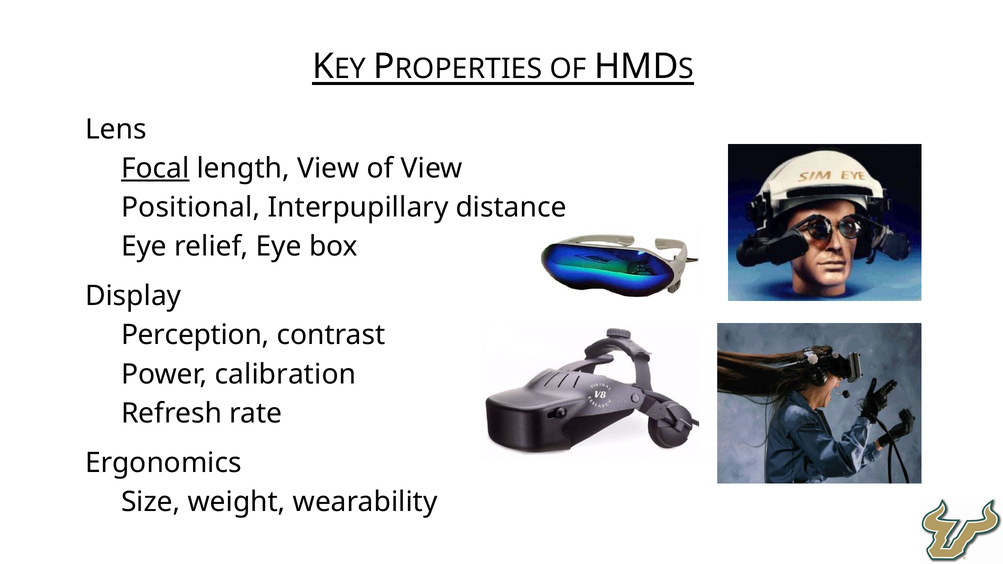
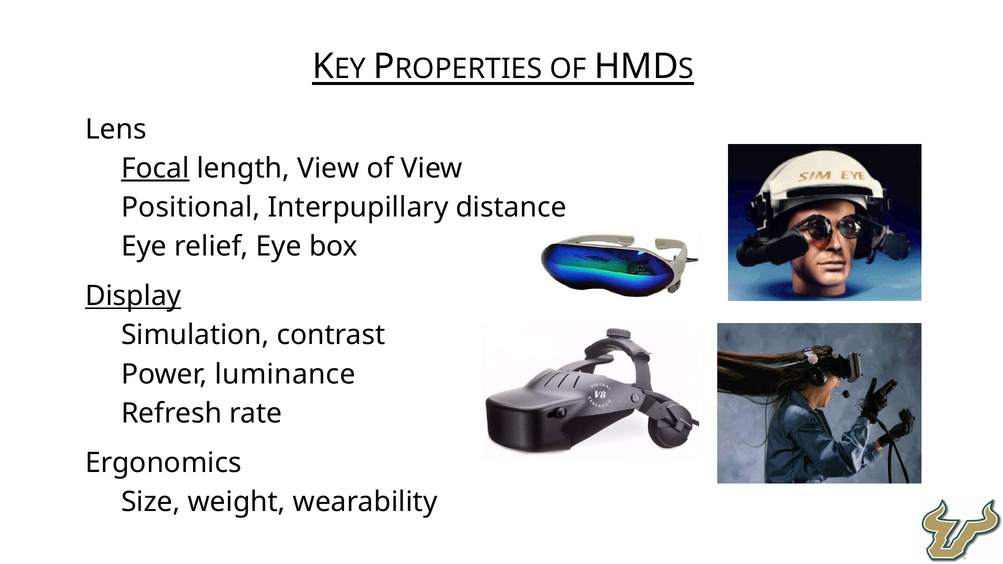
Display underline: none -> present
Perception: Perception -> Simulation
calibration: calibration -> luminance
